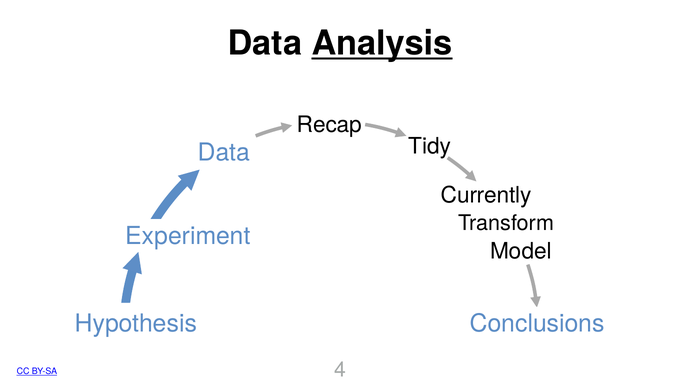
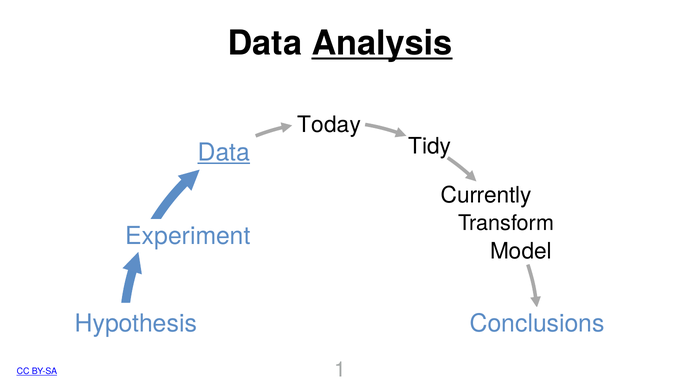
Recap: Recap -> Today
Data at (224, 152) underline: none -> present
4: 4 -> 1
